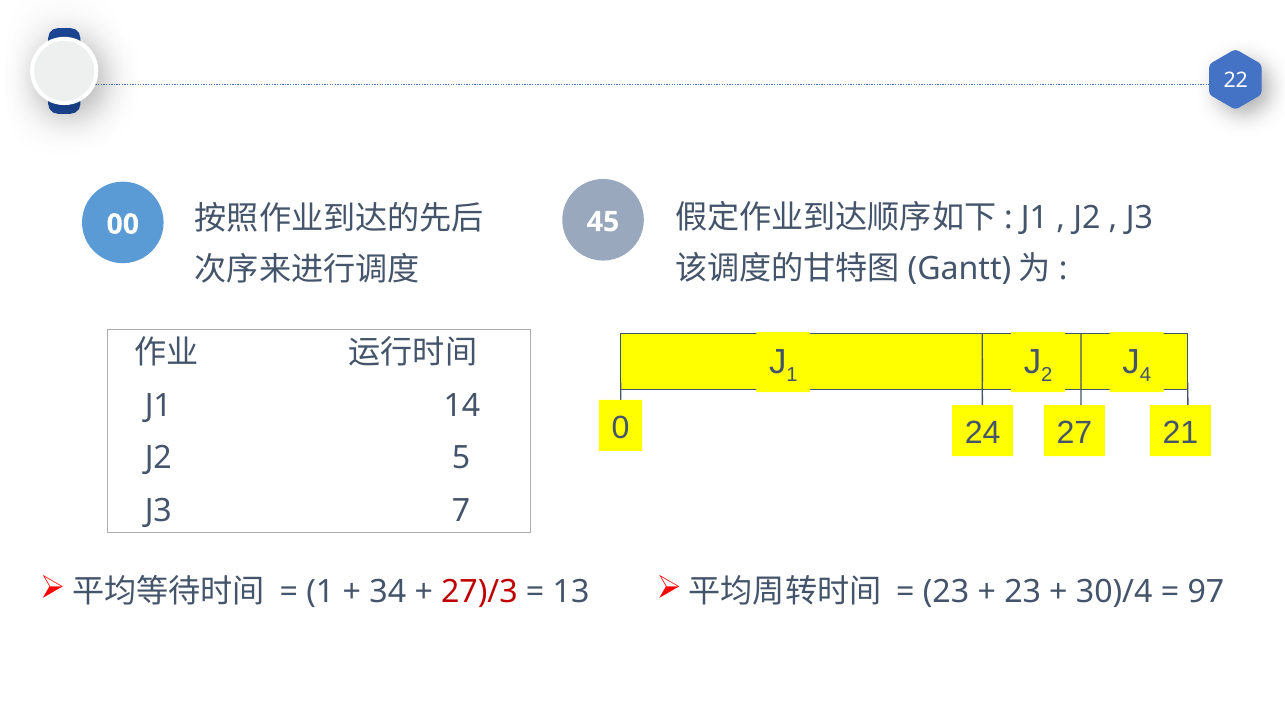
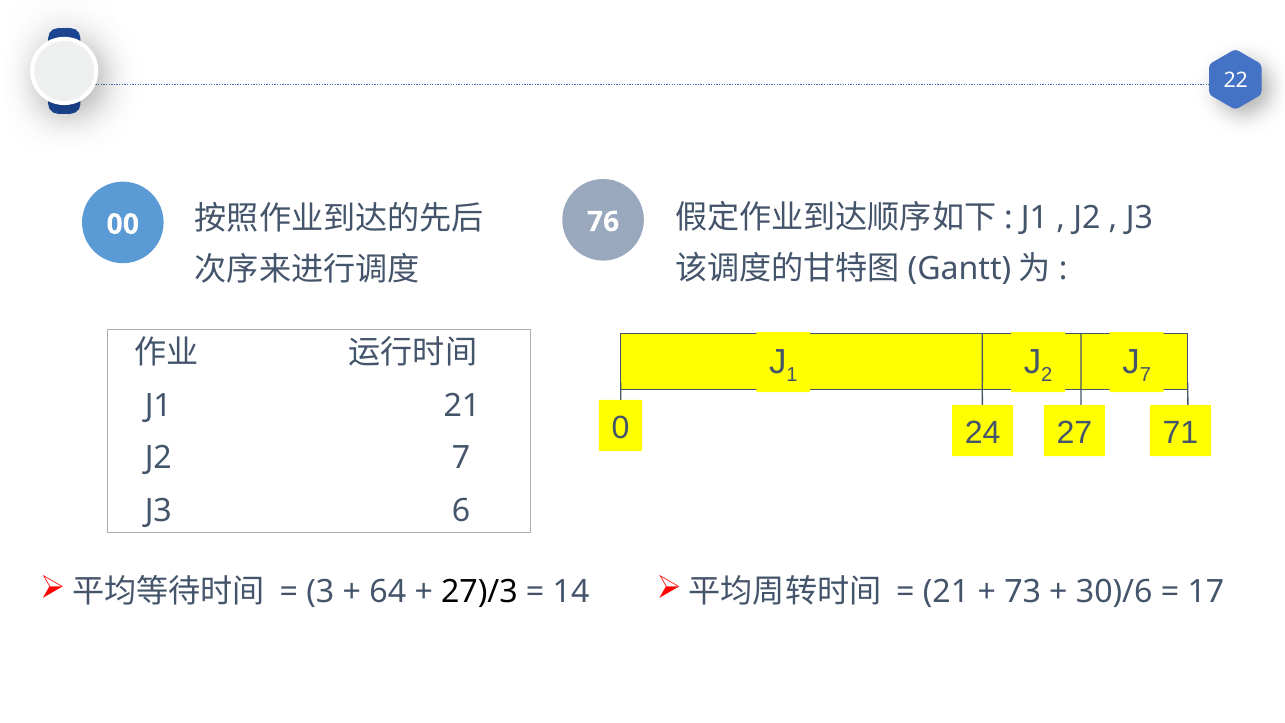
45: 45 -> 76
4 at (1145, 375): 4 -> 7
J1 14: 14 -> 21
21: 21 -> 71
J2 5: 5 -> 7
7: 7 -> 6
1 at (320, 592): 1 -> 3
34: 34 -> 64
27)/3 colour: red -> black
13: 13 -> 14
23 at (946, 592): 23 -> 21
23 at (1023, 592): 23 -> 73
30)/4: 30)/4 -> 30)/6
97: 97 -> 17
